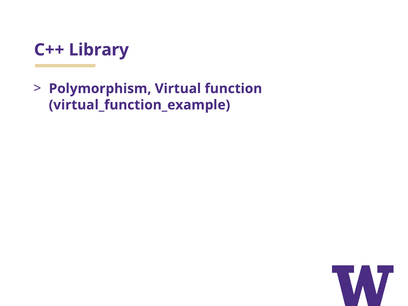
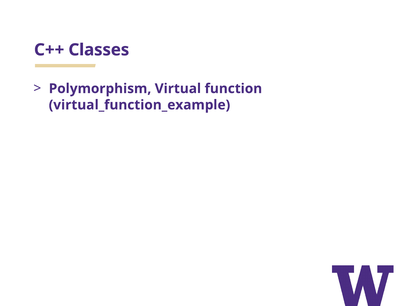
Library: Library -> Classes
